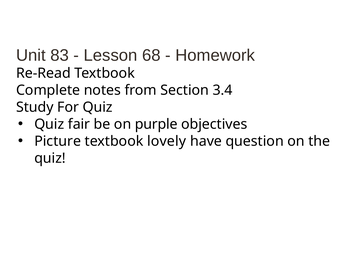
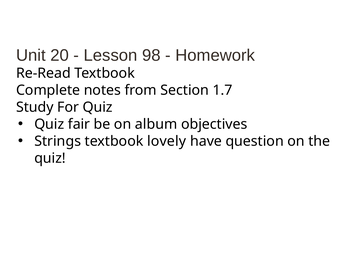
83: 83 -> 20
68: 68 -> 98
3.4: 3.4 -> 1.7
purple: purple -> album
Picture: Picture -> Strings
